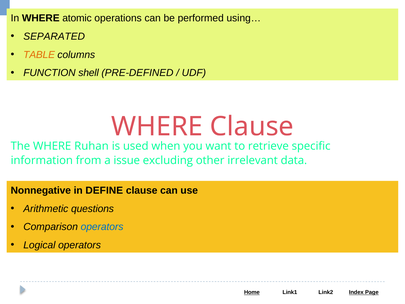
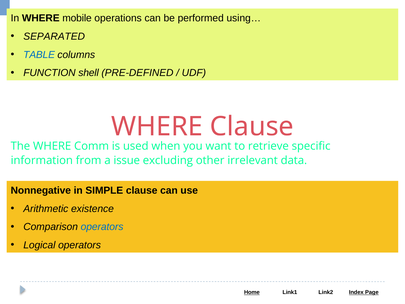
atomic: atomic -> mobile
TABLE colour: orange -> blue
Ruhan: Ruhan -> Comm
DEFINE: DEFINE -> SIMPLE
questions: questions -> existence
